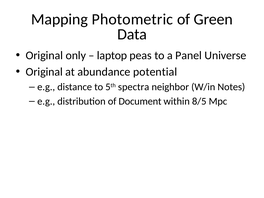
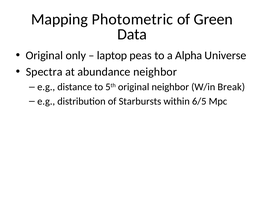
Panel: Panel -> Alpha
Original at (44, 72): Original -> Spectra
abundance potential: potential -> neighbor
5th spectra: spectra -> original
Notes: Notes -> Break
Document: Document -> Starbursts
8/5: 8/5 -> 6/5
